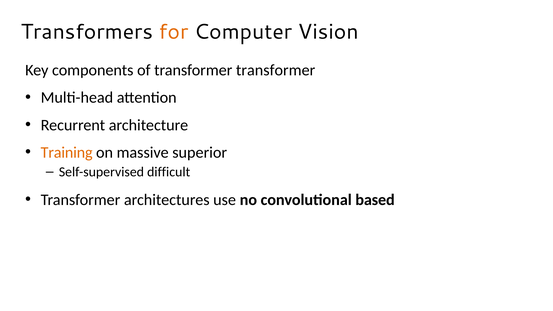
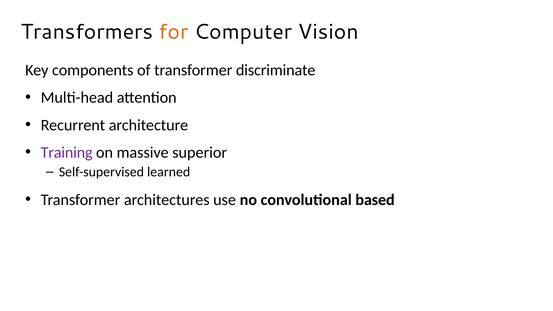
transformer transformer: transformer -> discriminate
Training colour: orange -> purple
difficult: difficult -> learned
